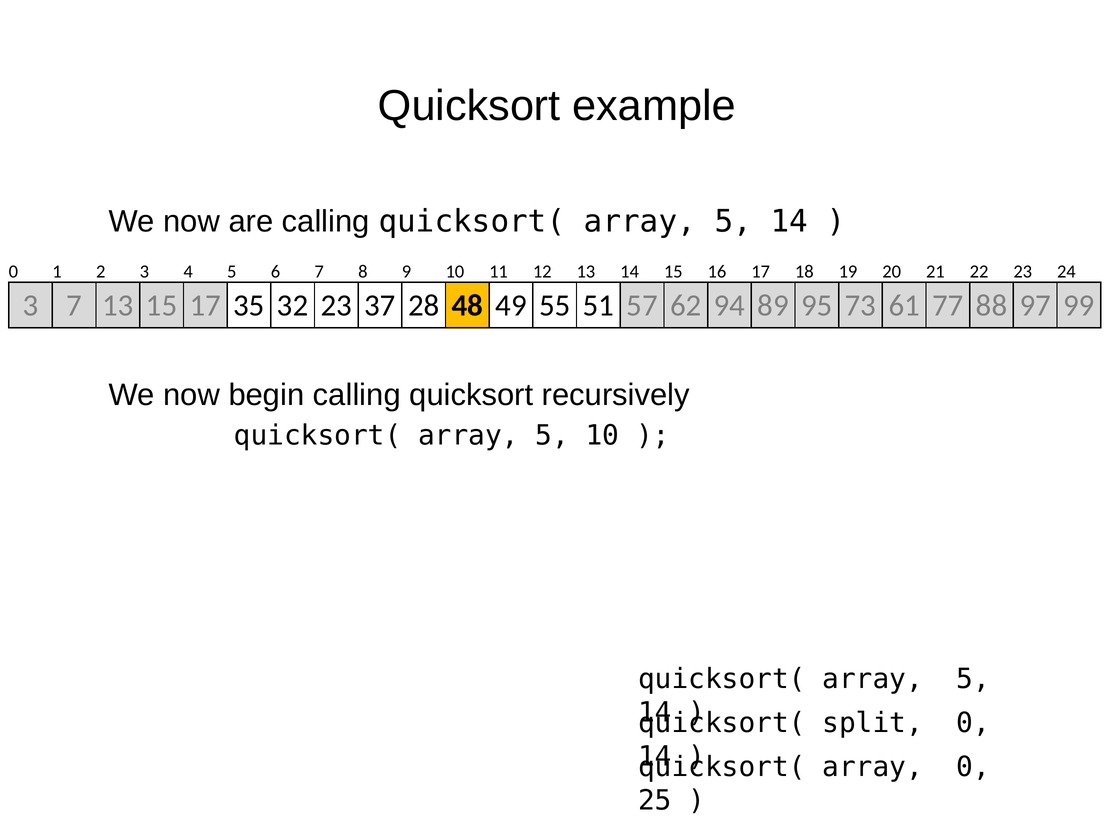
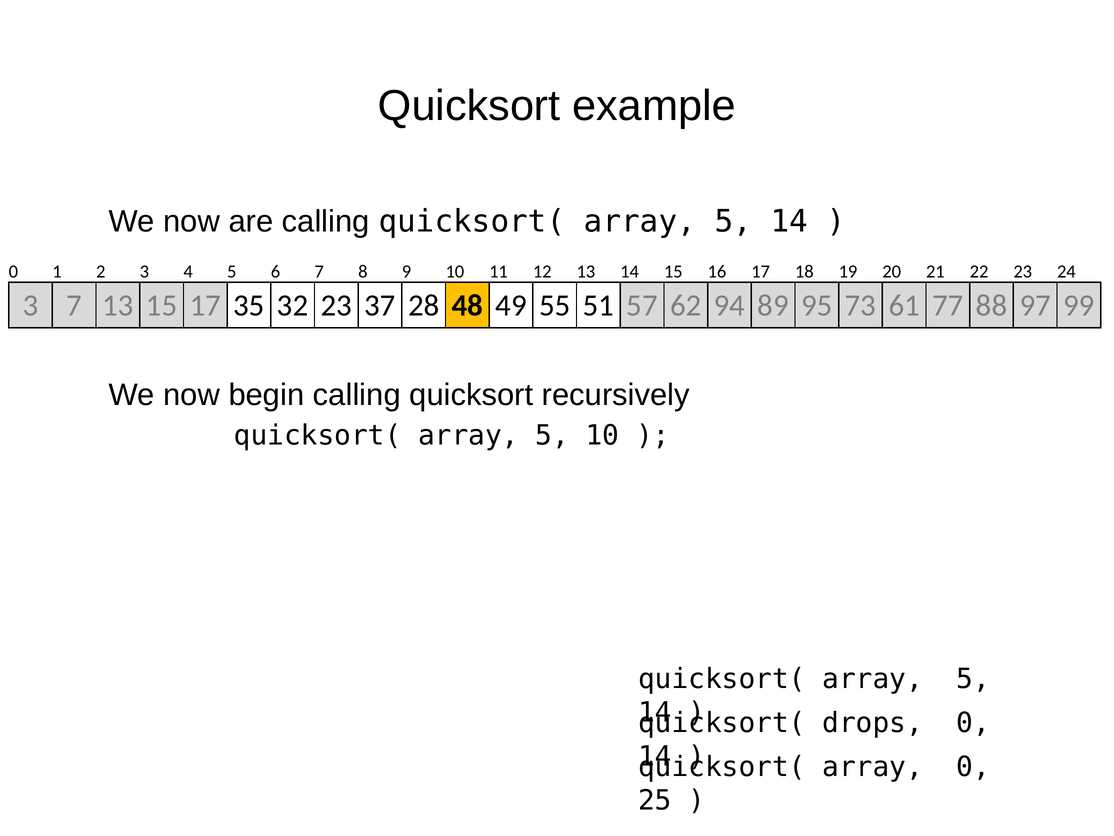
split: split -> drops
